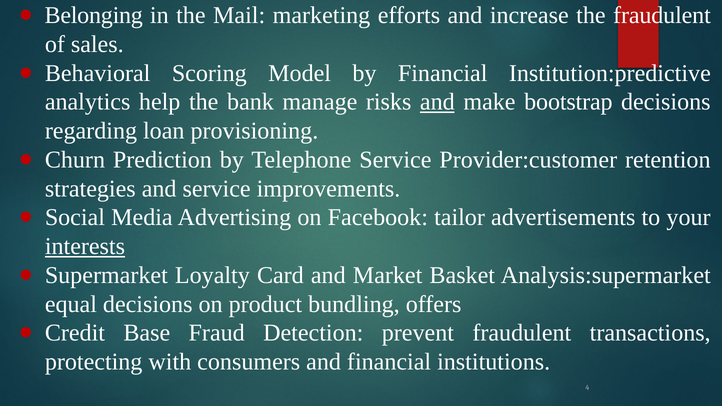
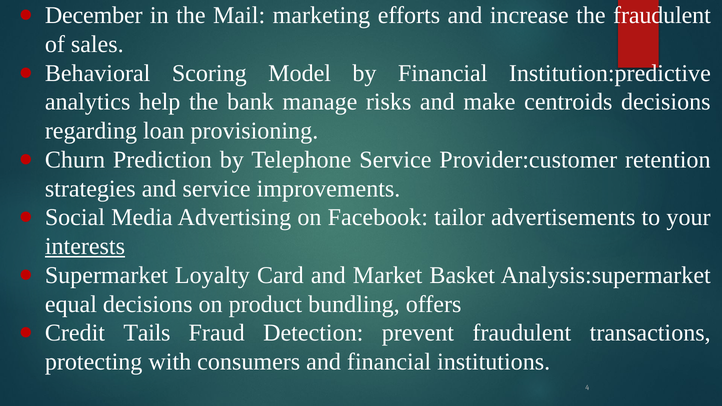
Belonging: Belonging -> December
and at (437, 102) underline: present -> none
bootstrap: bootstrap -> centroids
Base: Base -> Tails
